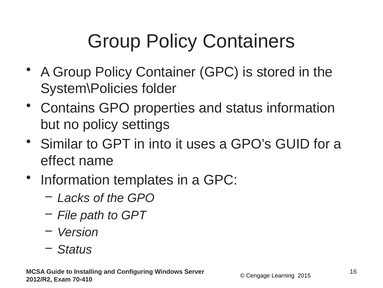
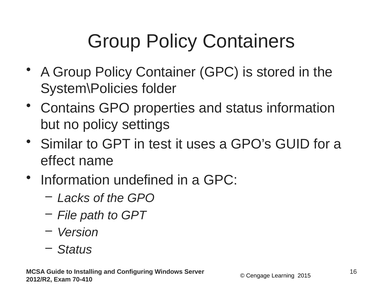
into: into -> test
templates: templates -> undefined
